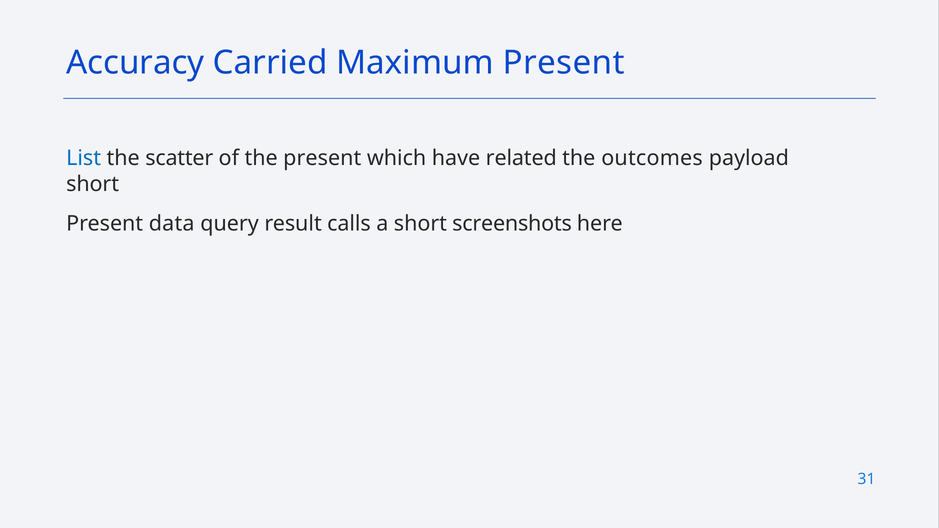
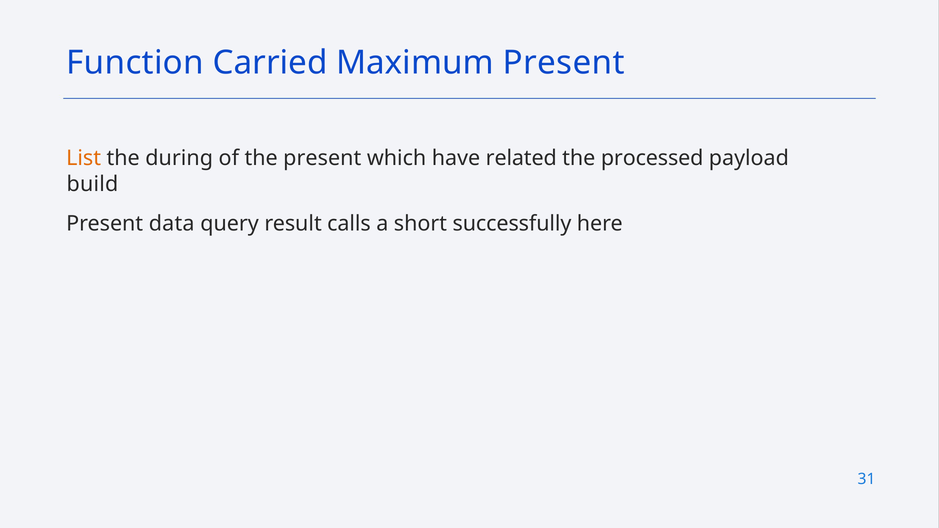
Accuracy: Accuracy -> Function
List colour: blue -> orange
scatter: scatter -> during
outcomes: outcomes -> processed
short at (93, 184): short -> build
screenshots: screenshots -> successfully
